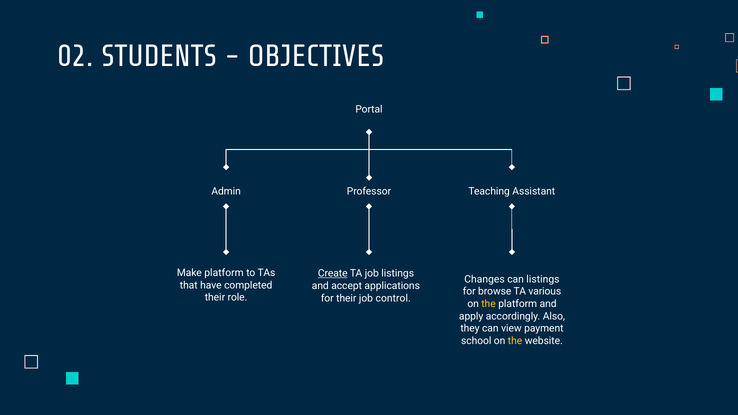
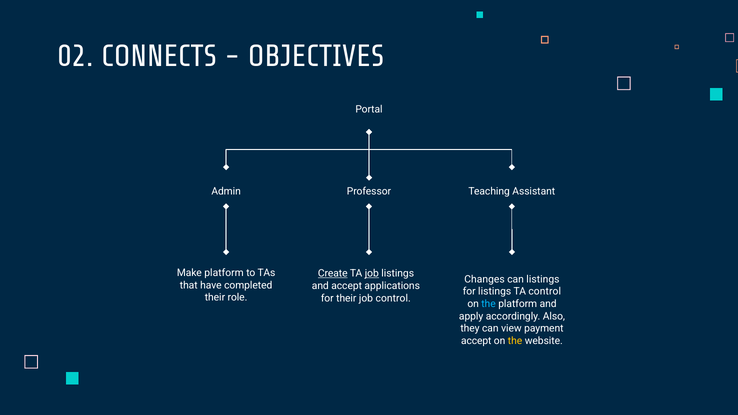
STUDENTS: STUDENTS -> CONNECTS
job at (372, 274) underline: none -> present
for browse: browse -> listings
TA various: various -> control
the at (488, 304) colour: yellow -> light blue
school at (476, 341): school -> accept
